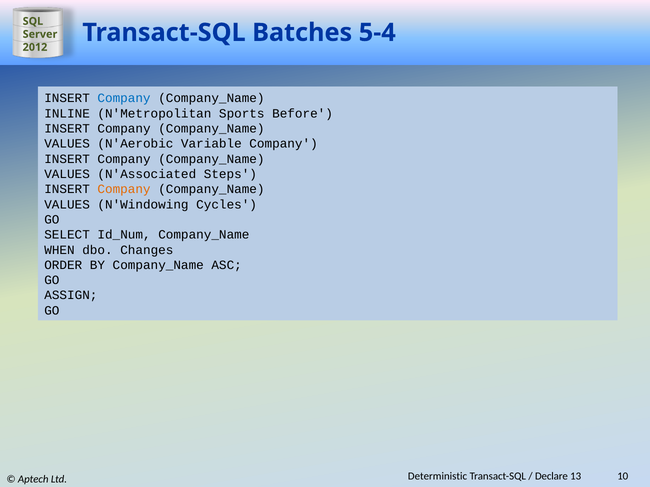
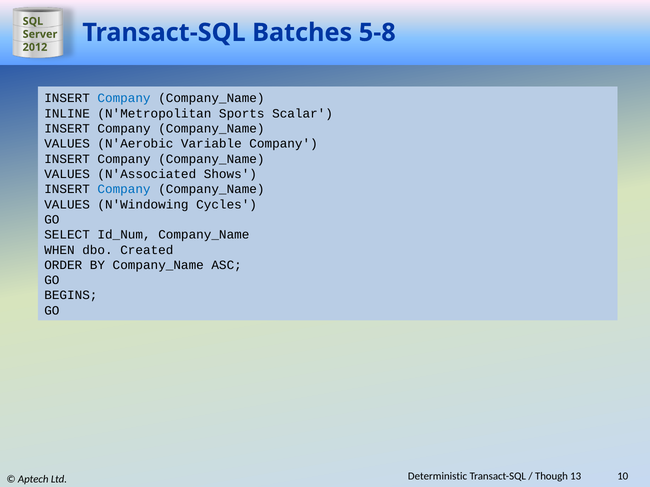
5-4: 5-4 -> 5-8
Before: Before -> Scalar
Steps: Steps -> Shows
Company at (124, 189) colour: orange -> blue
Changes: Changes -> Created
ASSIGN: ASSIGN -> BEGINS
Declare: Declare -> Though
